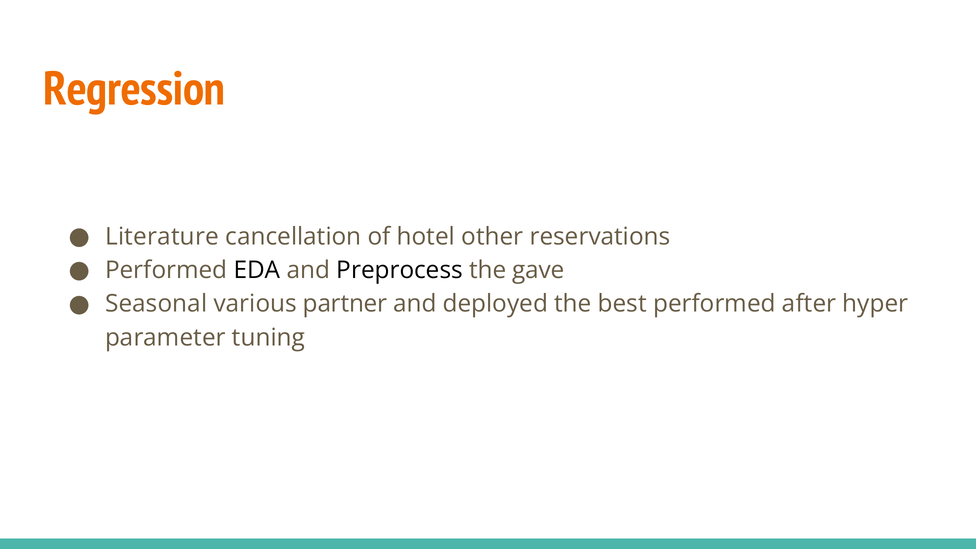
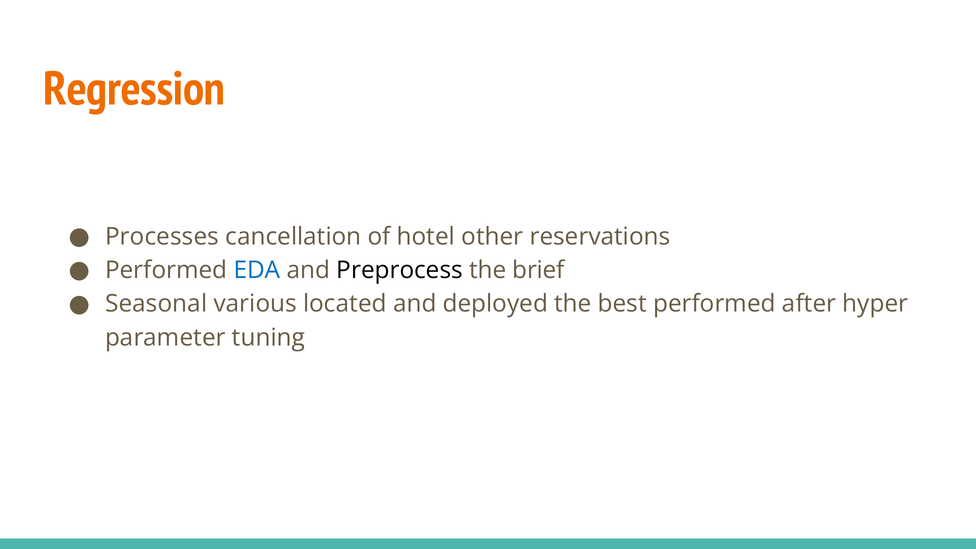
Literature: Literature -> Processes
EDA colour: black -> blue
gave: gave -> brief
partner: partner -> located
